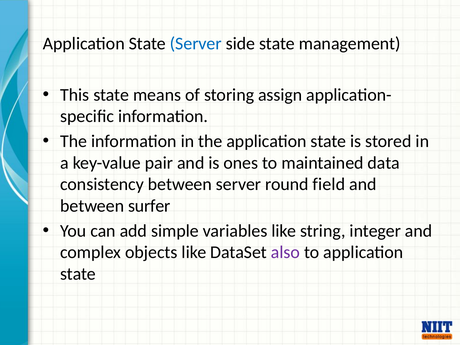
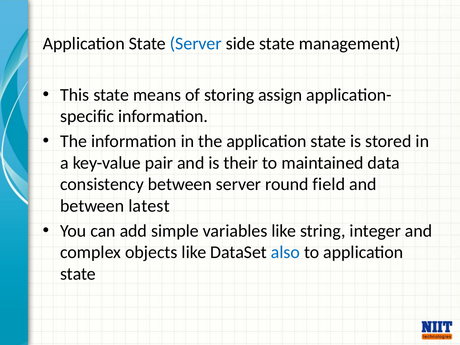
ones: ones -> their
surfer: surfer -> latest
also colour: purple -> blue
